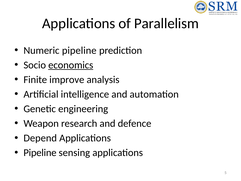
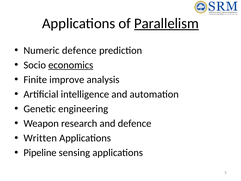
Parallelism underline: none -> present
Numeric pipeline: pipeline -> defence
Depend: Depend -> Written
